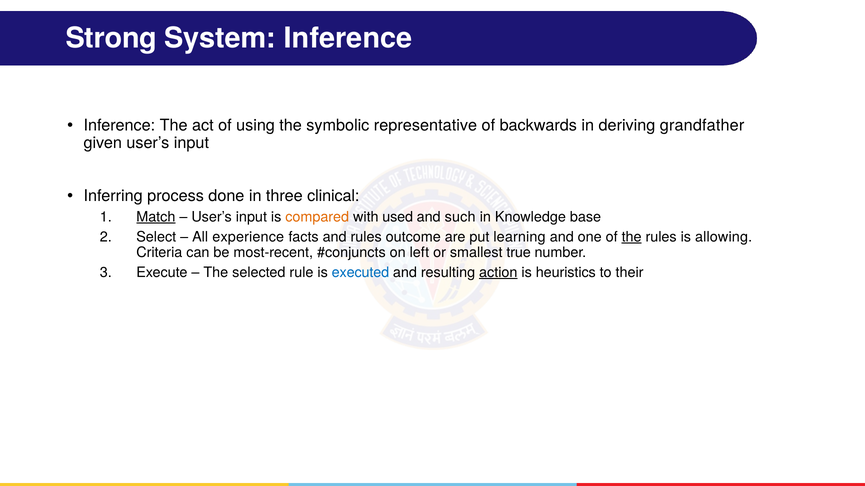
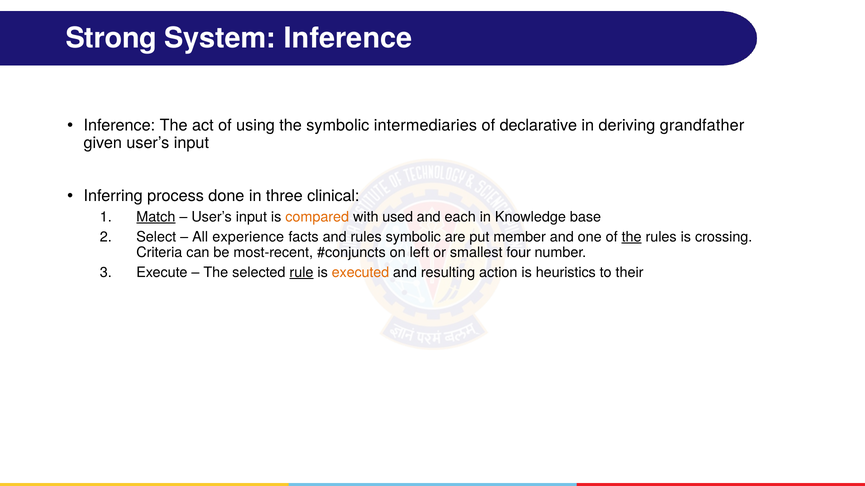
representative: representative -> intermediaries
backwards: backwards -> declarative
such: such -> each
rules outcome: outcome -> symbolic
learning: learning -> member
allowing: allowing -> crossing
true: true -> four
rule underline: none -> present
executed colour: blue -> orange
action underline: present -> none
